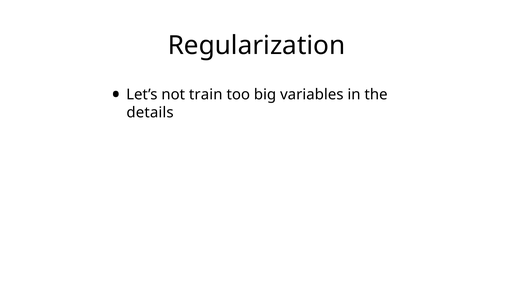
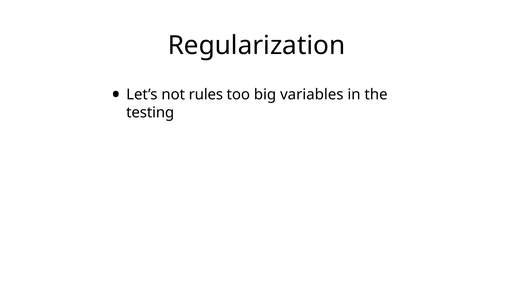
train: train -> rules
details: details -> testing
